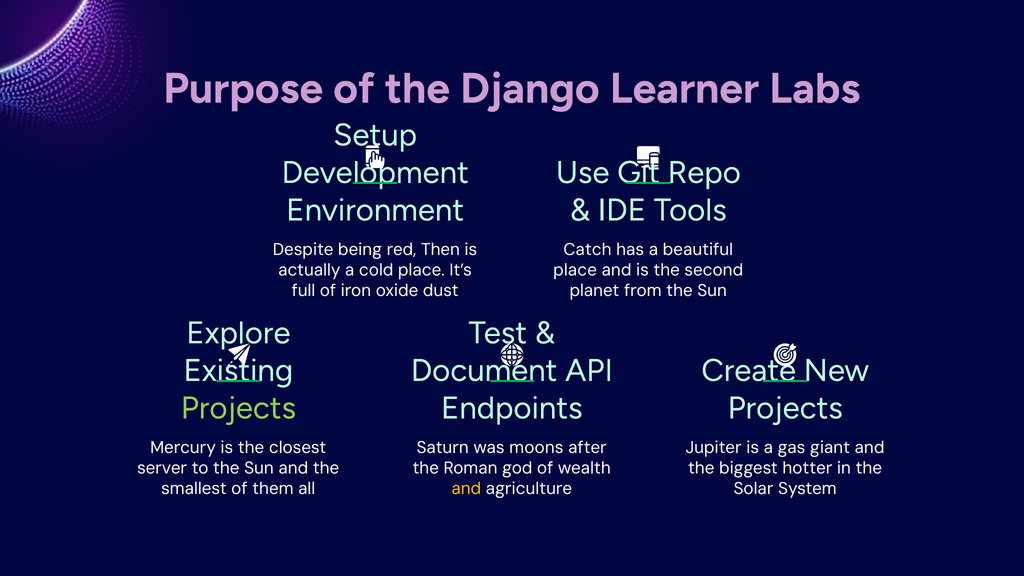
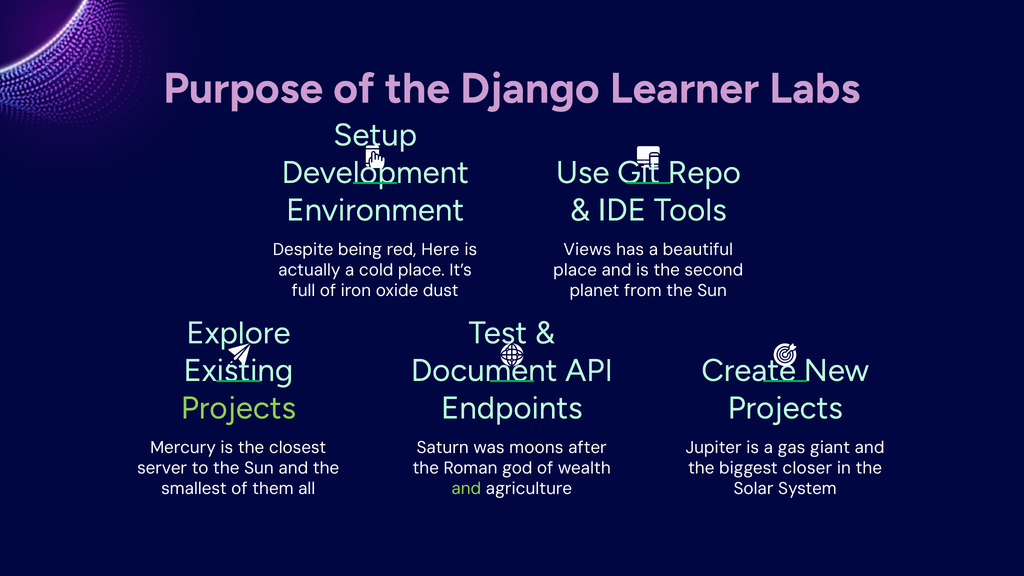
Then: Then -> Here
Catch: Catch -> Views
hotter: hotter -> closer
and at (466, 489) colour: yellow -> light green
